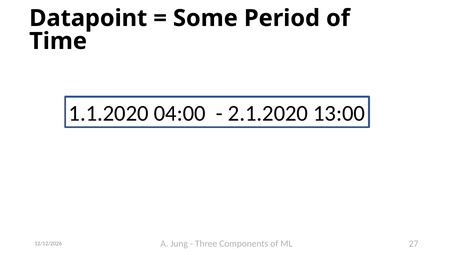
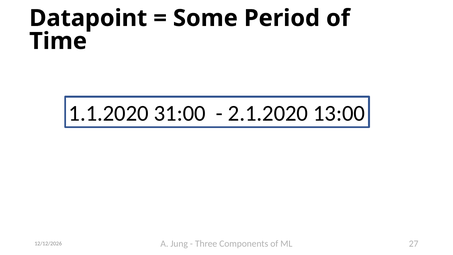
04:00: 04:00 -> 31:00
